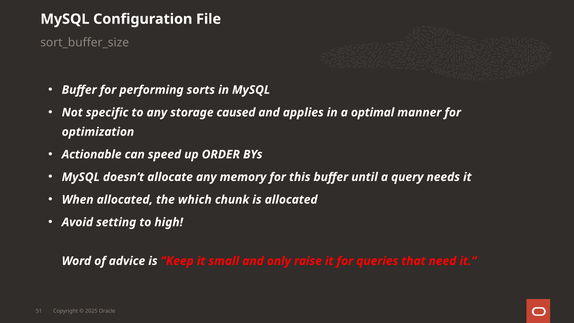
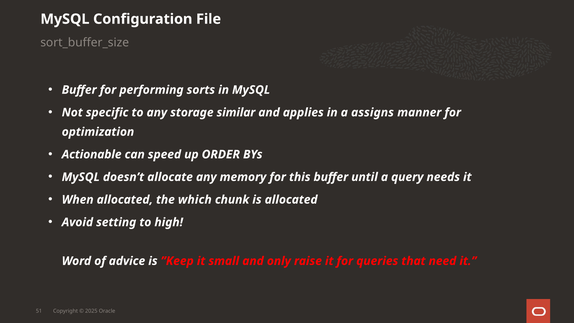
caused: caused -> similar
optimal: optimal -> assigns
